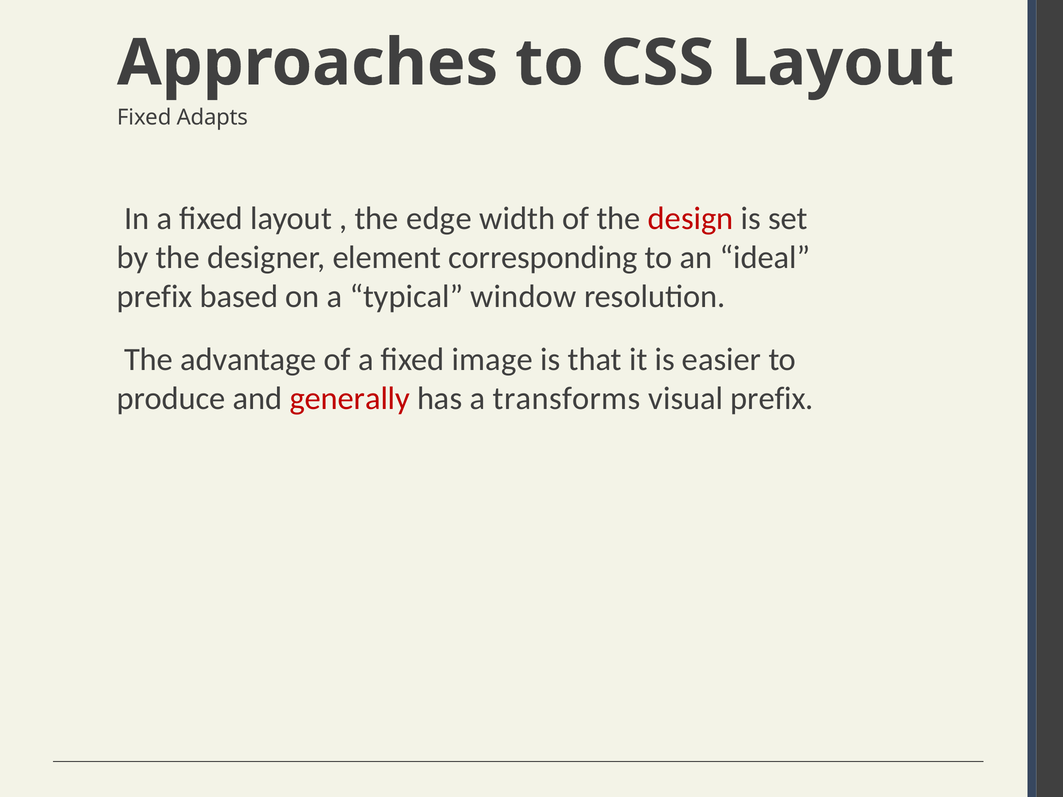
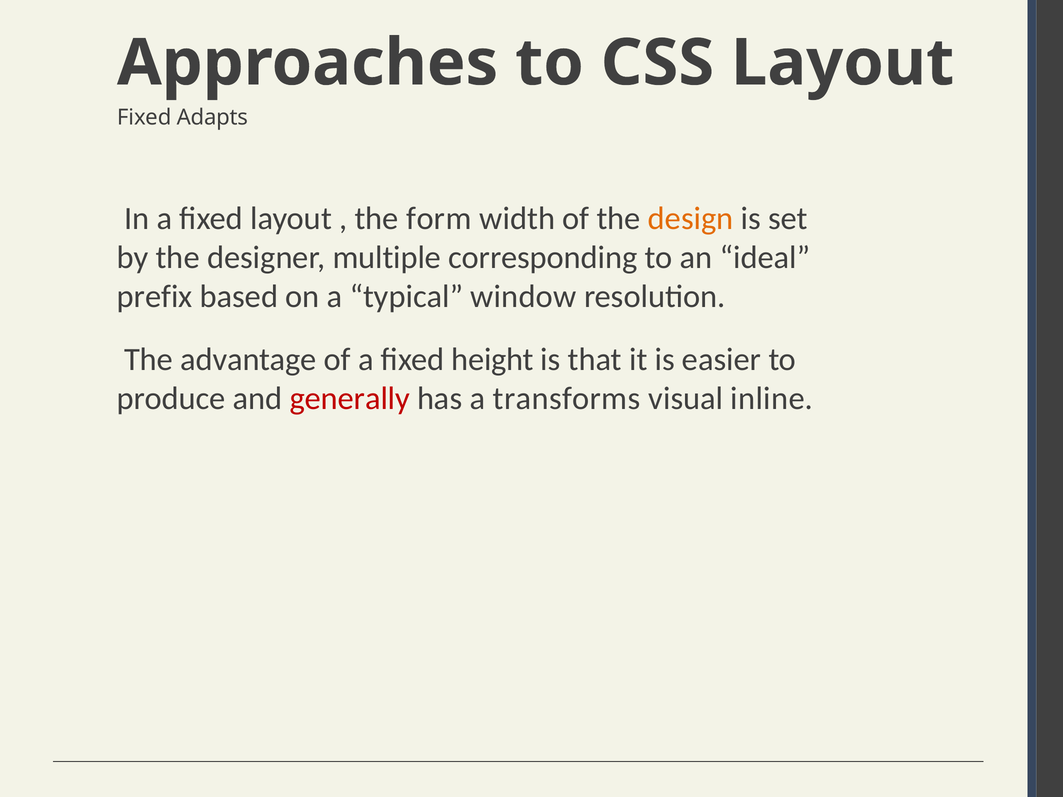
edge: edge -> form
design colour: red -> orange
element: element -> multiple
image: image -> height
visual prefix: prefix -> inline
